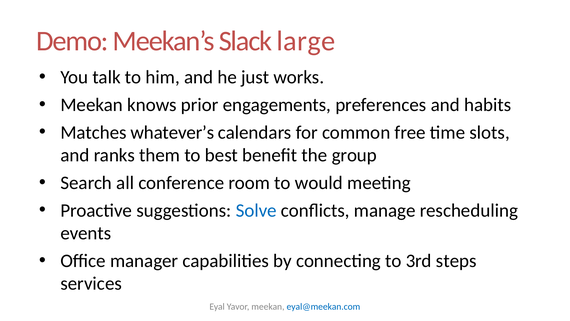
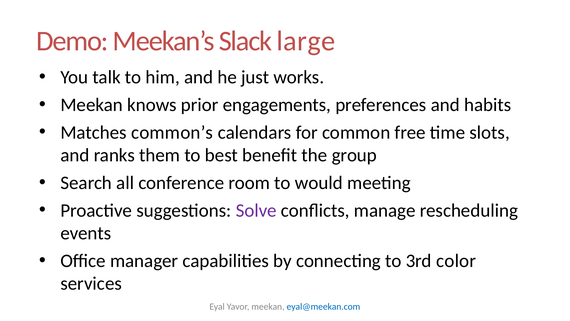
whatever’s: whatever’s -> common’s
Solve colour: blue -> purple
steps: steps -> color
